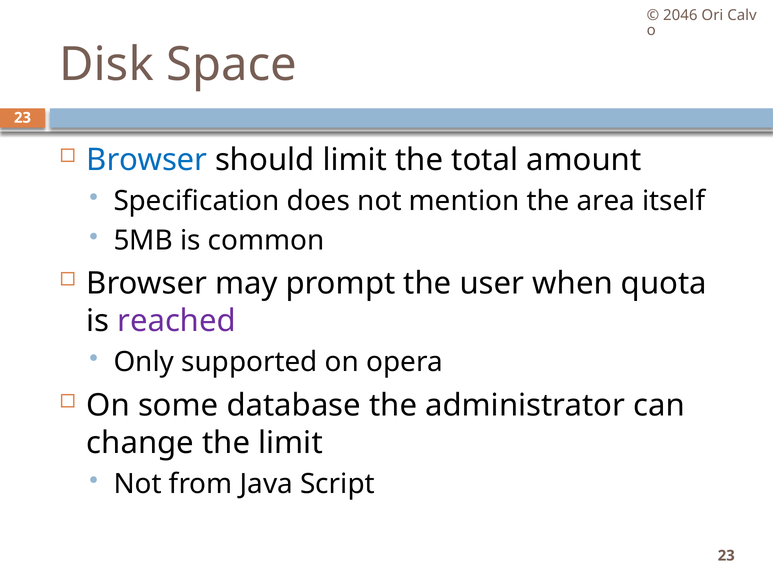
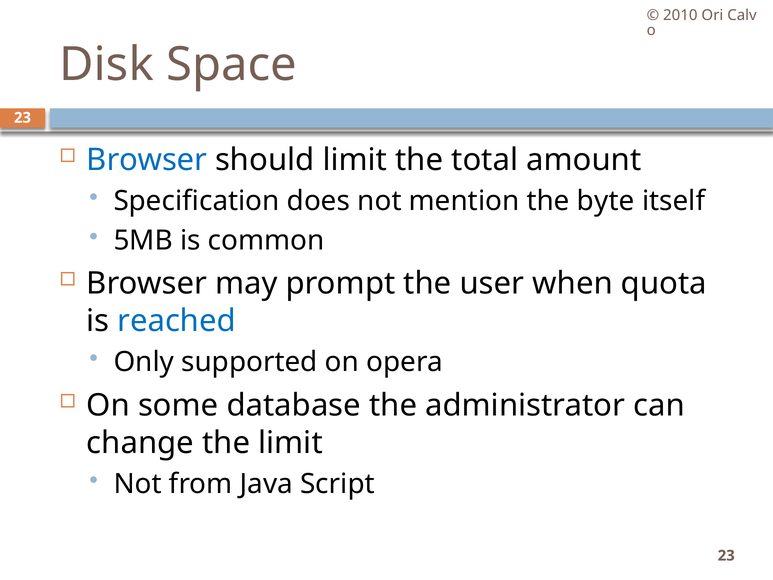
2046: 2046 -> 2010
area: area -> byte
reached colour: purple -> blue
